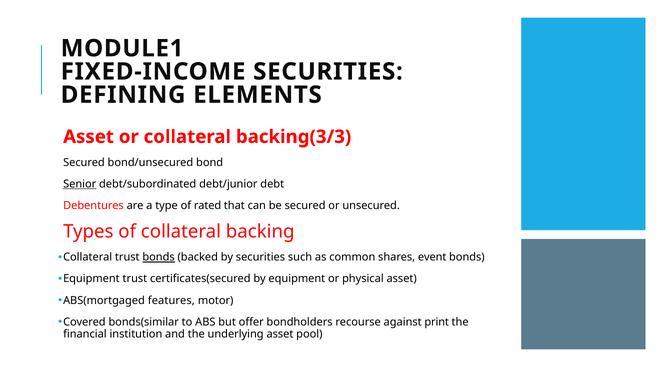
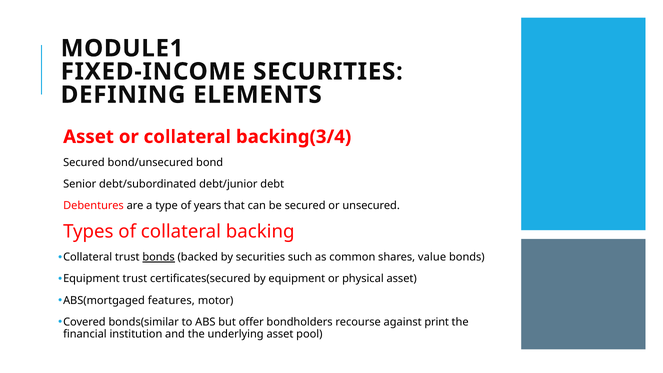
backing(3/3: backing(3/3 -> backing(3/4
Senior underline: present -> none
rated: rated -> years
event: event -> value
